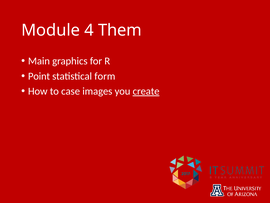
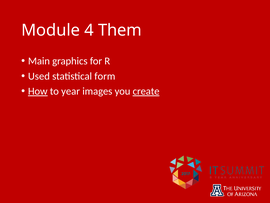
Point: Point -> Used
How underline: none -> present
case: case -> year
